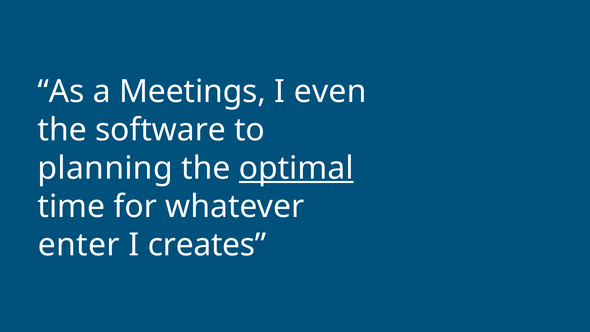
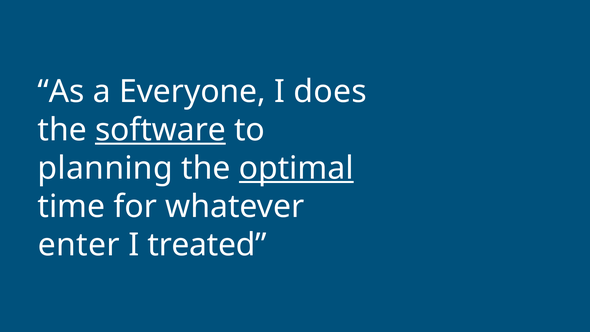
Meetings: Meetings -> Everyone
even: even -> does
software underline: none -> present
creates: creates -> treated
